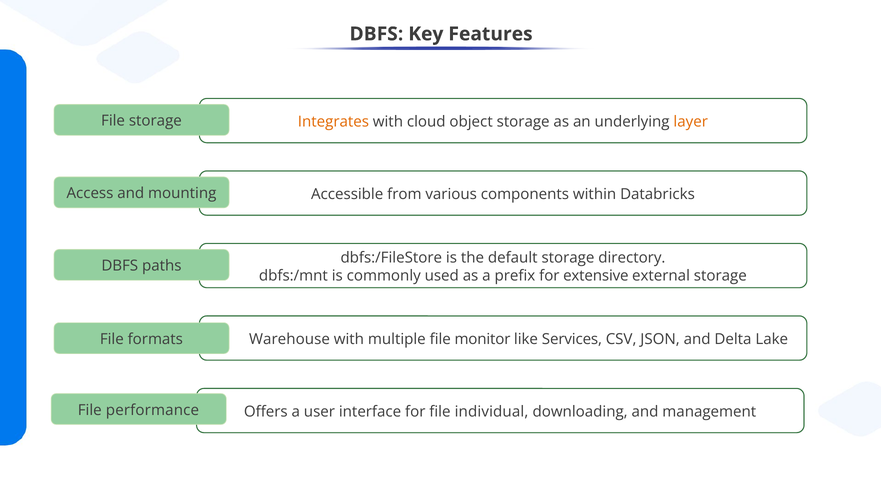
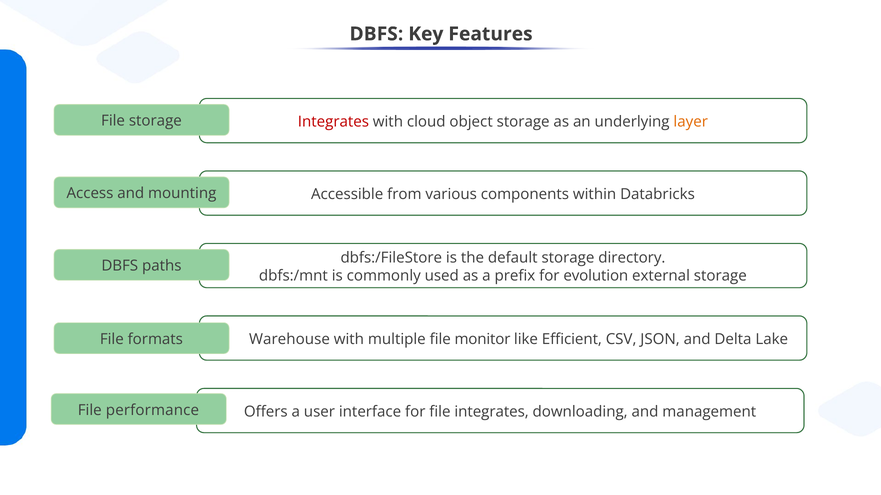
Integrates at (333, 122) colour: orange -> red
extensive: extensive -> evolution
Services: Services -> Efficient
file individual: individual -> integrates
